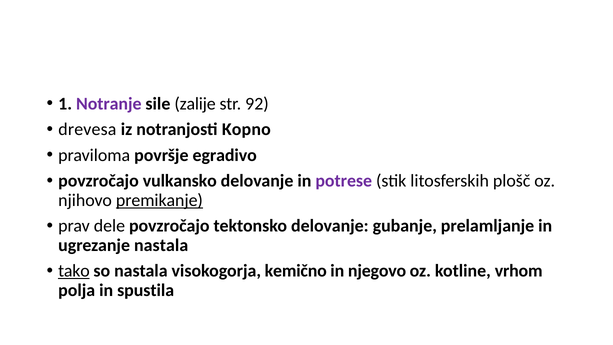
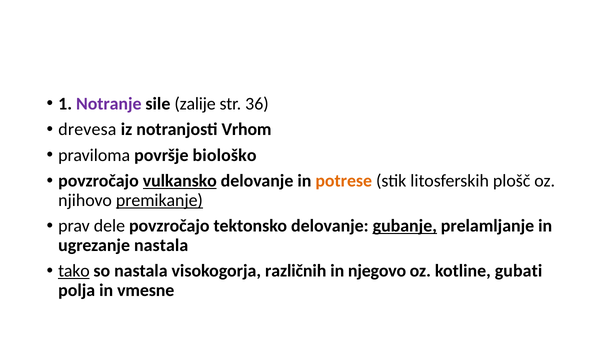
92: 92 -> 36
Kopno: Kopno -> Vrhom
egradivo: egradivo -> biološko
vulkansko underline: none -> present
potrese colour: purple -> orange
gubanje underline: none -> present
kemično: kemično -> različnih
vrhom: vrhom -> gubati
spustila: spustila -> vmesne
